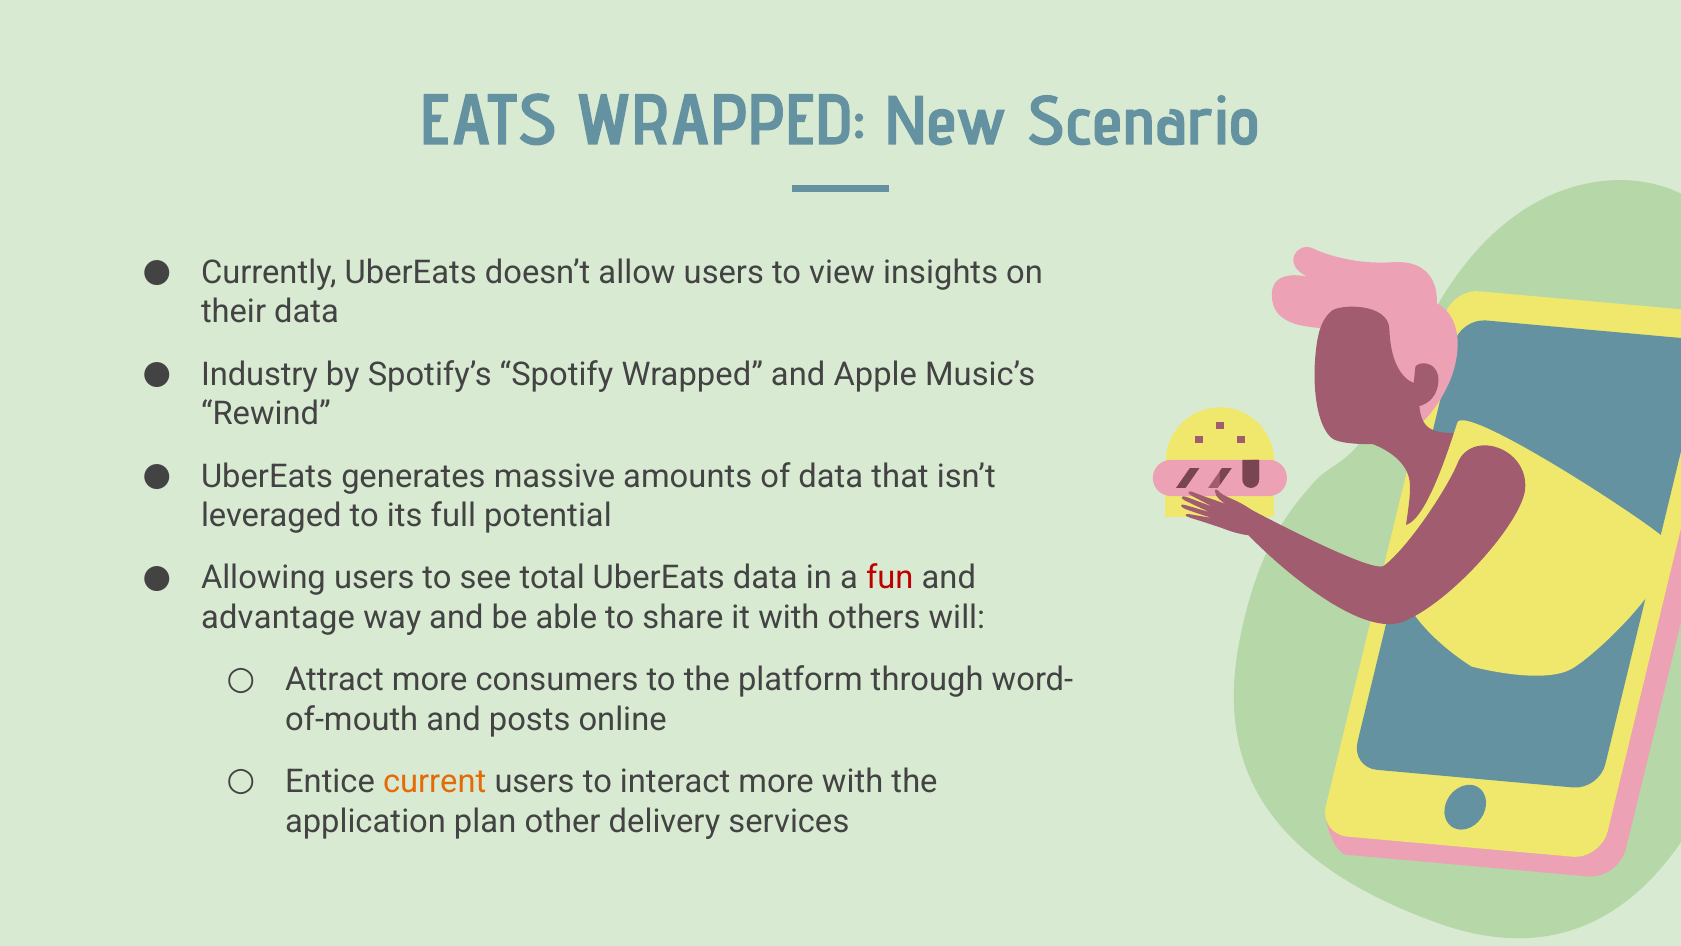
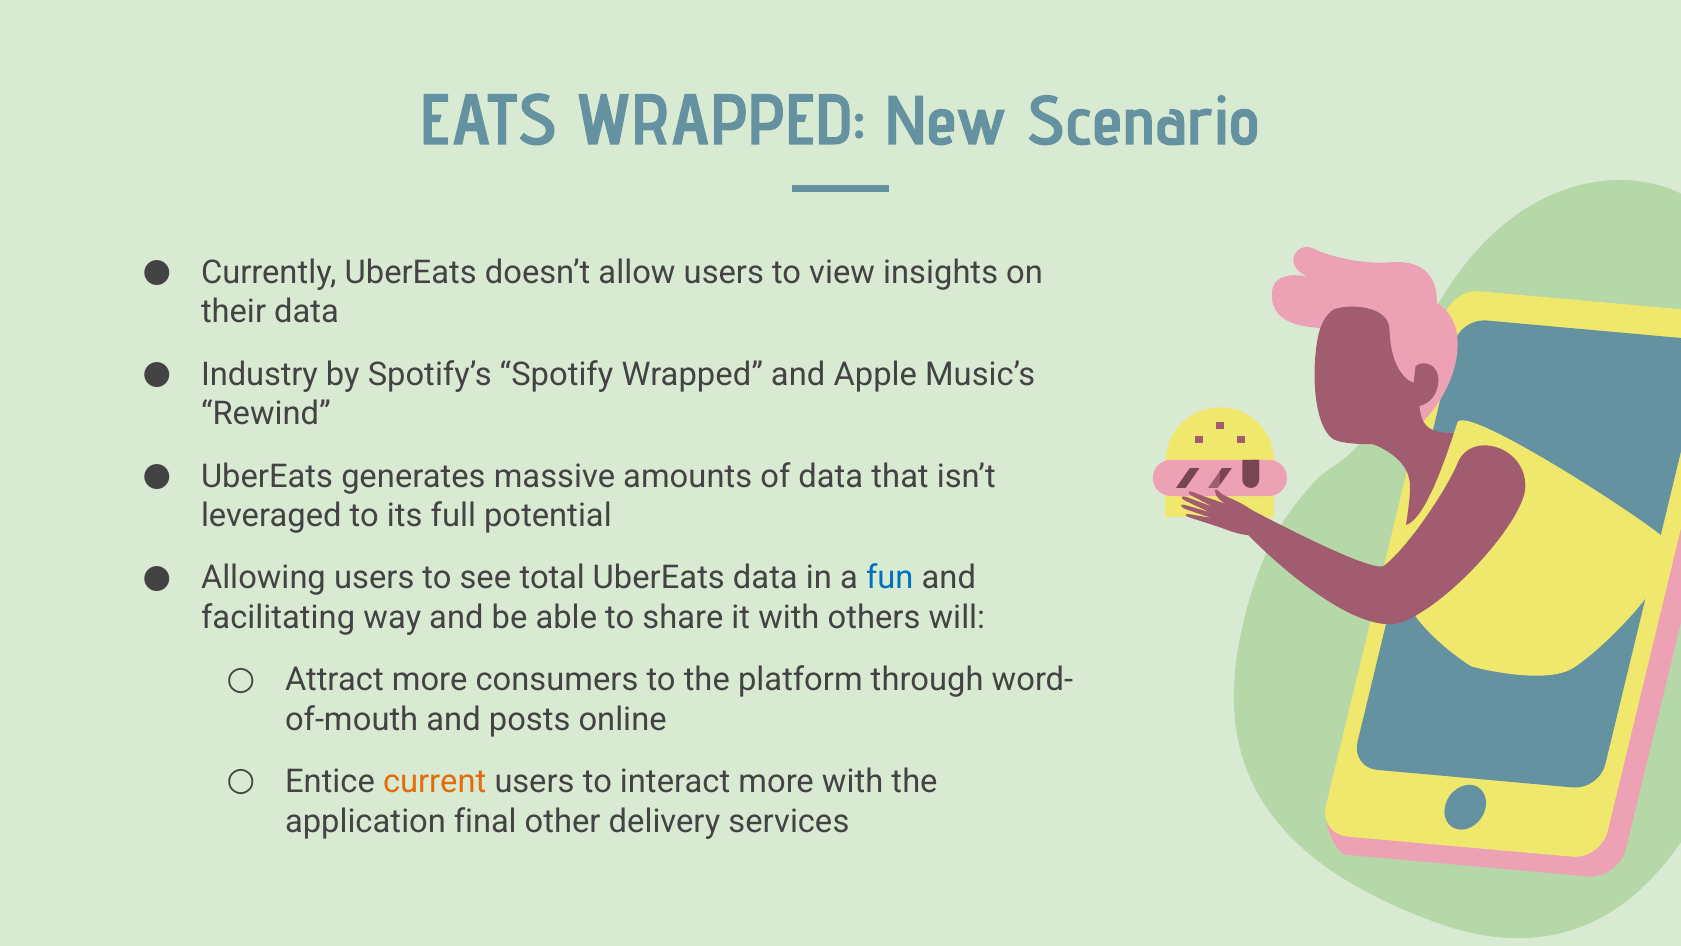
fun colour: red -> blue
advantage: advantage -> facilitating
plan: plan -> final
